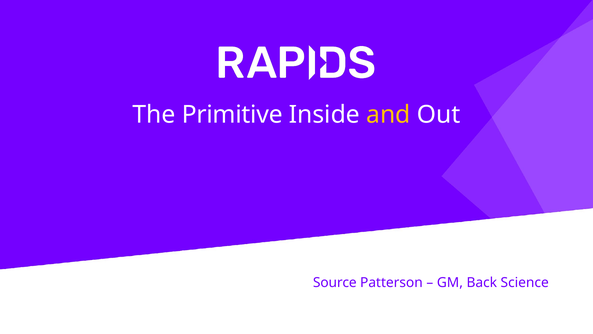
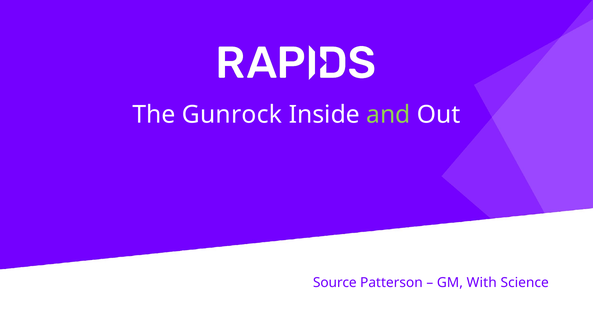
Primitive: Primitive -> Gunrock
and colour: yellow -> light green
Back: Back -> With
